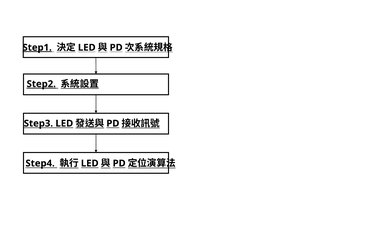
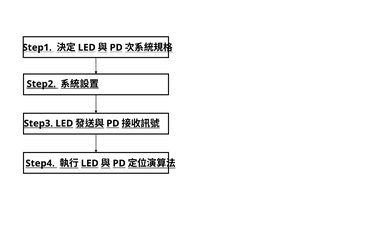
Step1 underline: present -> none
